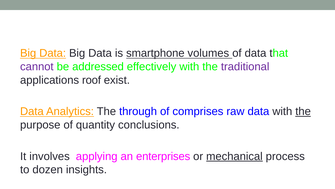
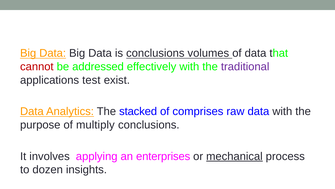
is smartphone: smartphone -> conclusions
cannot colour: purple -> red
roof: roof -> test
through: through -> stacked
the at (303, 111) underline: present -> none
quantity: quantity -> multiply
